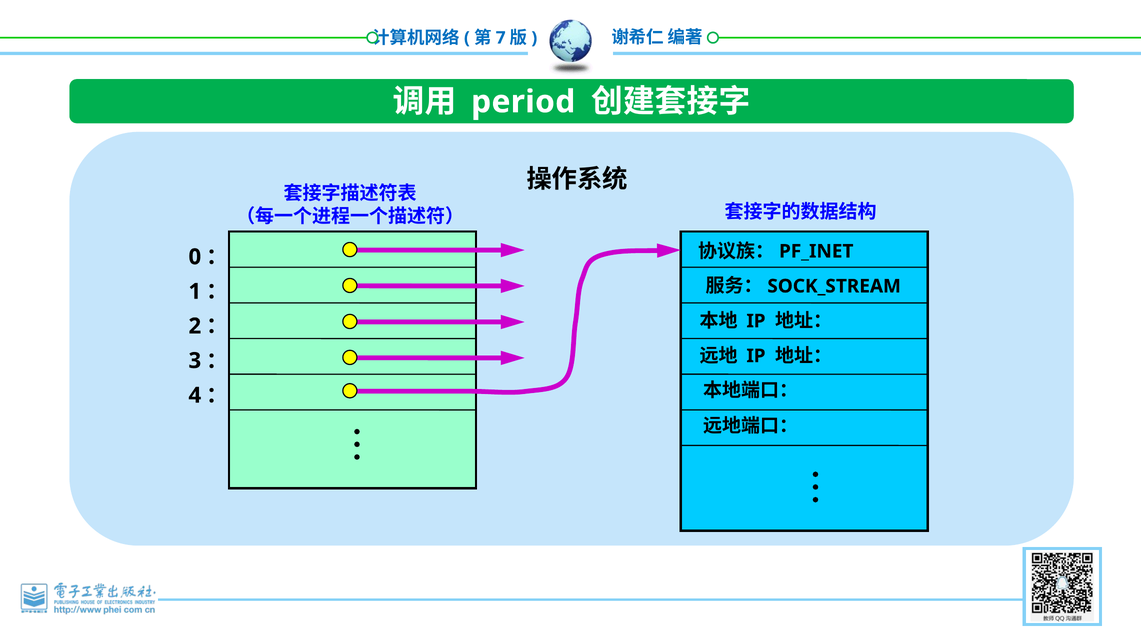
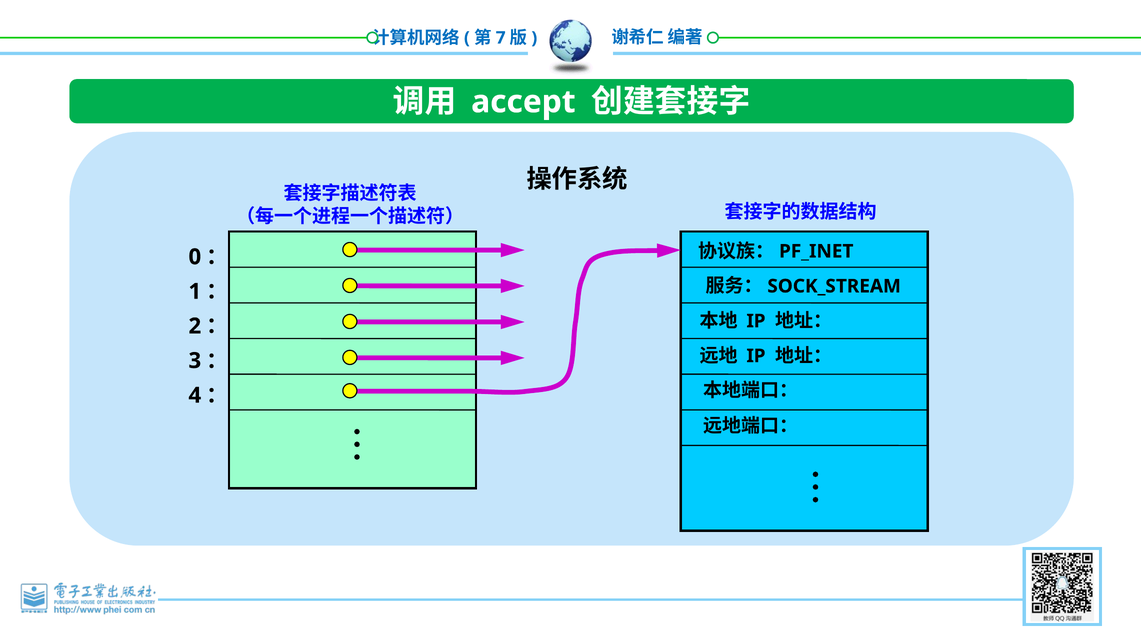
period: period -> accept
